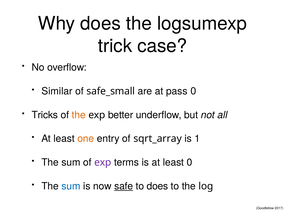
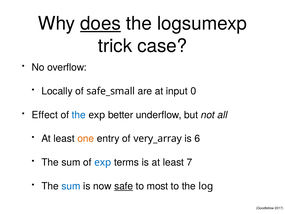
does at (100, 23) underline: none -> present
Similar: Similar -> Locally
pass: pass -> input
Tricks: Tricks -> Effect
the at (79, 115) colour: orange -> blue
sqrt_array: sqrt_array -> very_array
1: 1 -> 6
exp at (103, 162) colour: purple -> blue
least 0: 0 -> 7
to does: does -> most
